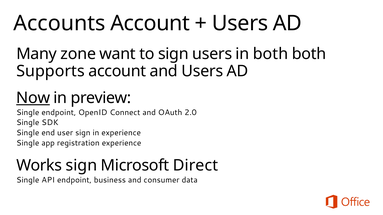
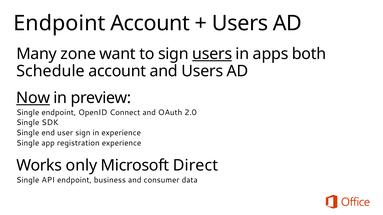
Accounts at (59, 23): Accounts -> Endpoint
users at (212, 54) underline: none -> present
in both: both -> apps
Supports: Supports -> Schedule
Works sign: sign -> only
